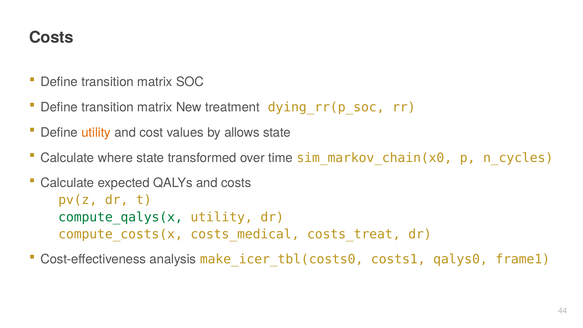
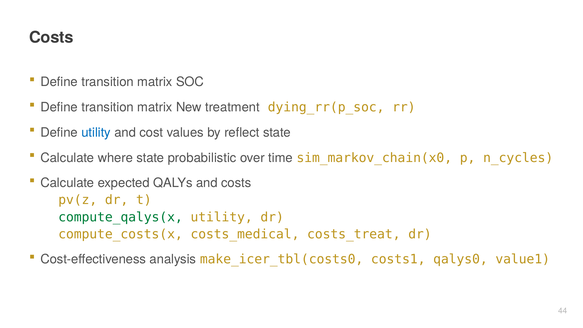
utility at (96, 132) colour: orange -> blue
allows: allows -> reflect
transformed: transformed -> probabilistic
frame1: frame1 -> value1
